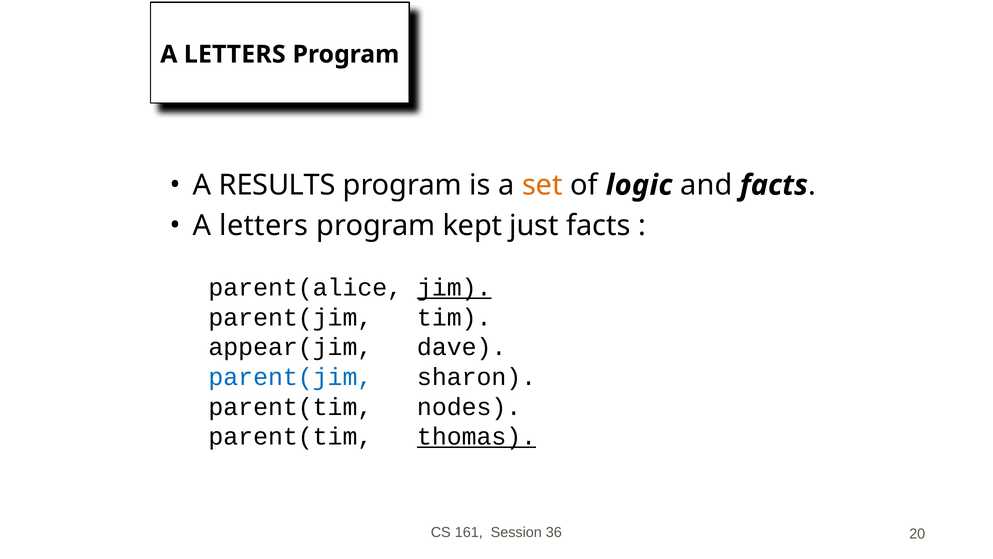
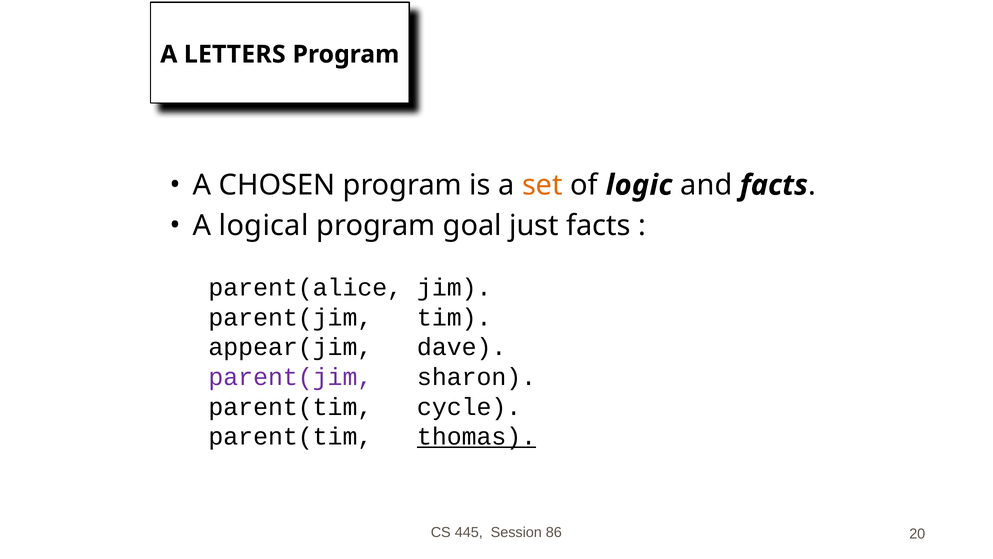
RESULTS: RESULTS -> CHOSEN
letters at (264, 226): letters -> logical
kept: kept -> goal
jim underline: present -> none
parent(jim at (290, 377) colour: blue -> purple
nodes: nodes -> cycle
161: 161 -> 445
36: 36 -> 86
